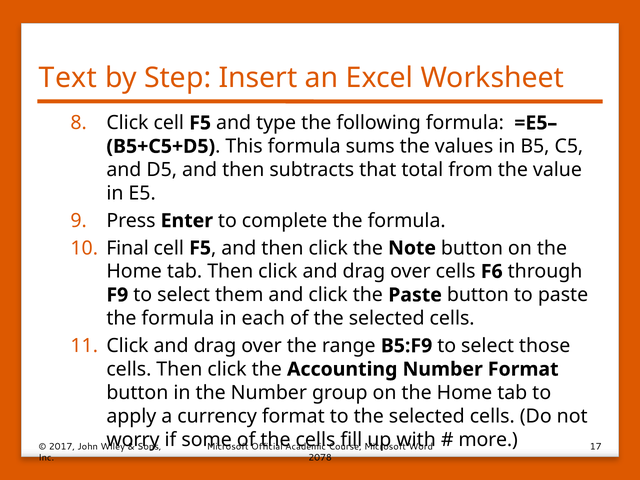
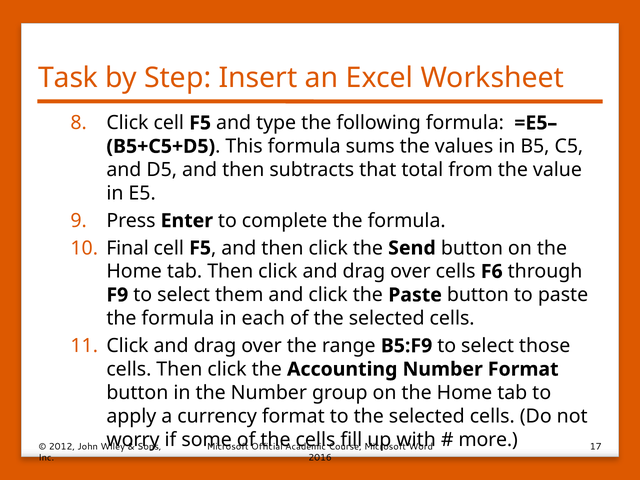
Text: Text -> Task
Note: Note -> Send
2017: 2017 -> 2012
2078: 2078 -> 2016
